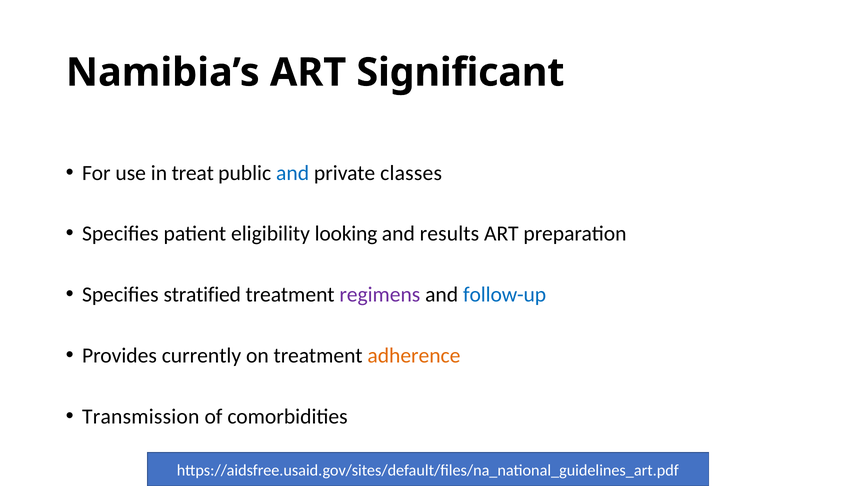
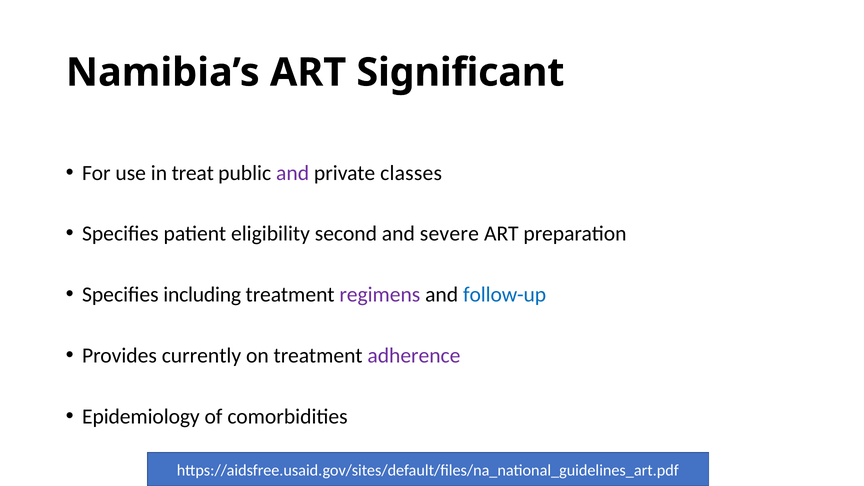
and at (293, 173) colour: blue -> purple
looking: looking -> second
results: results -> severe
stratified: stratified -> including
adherence colour: orange -> purple
Transmission: Transmission -> Epidemiology
